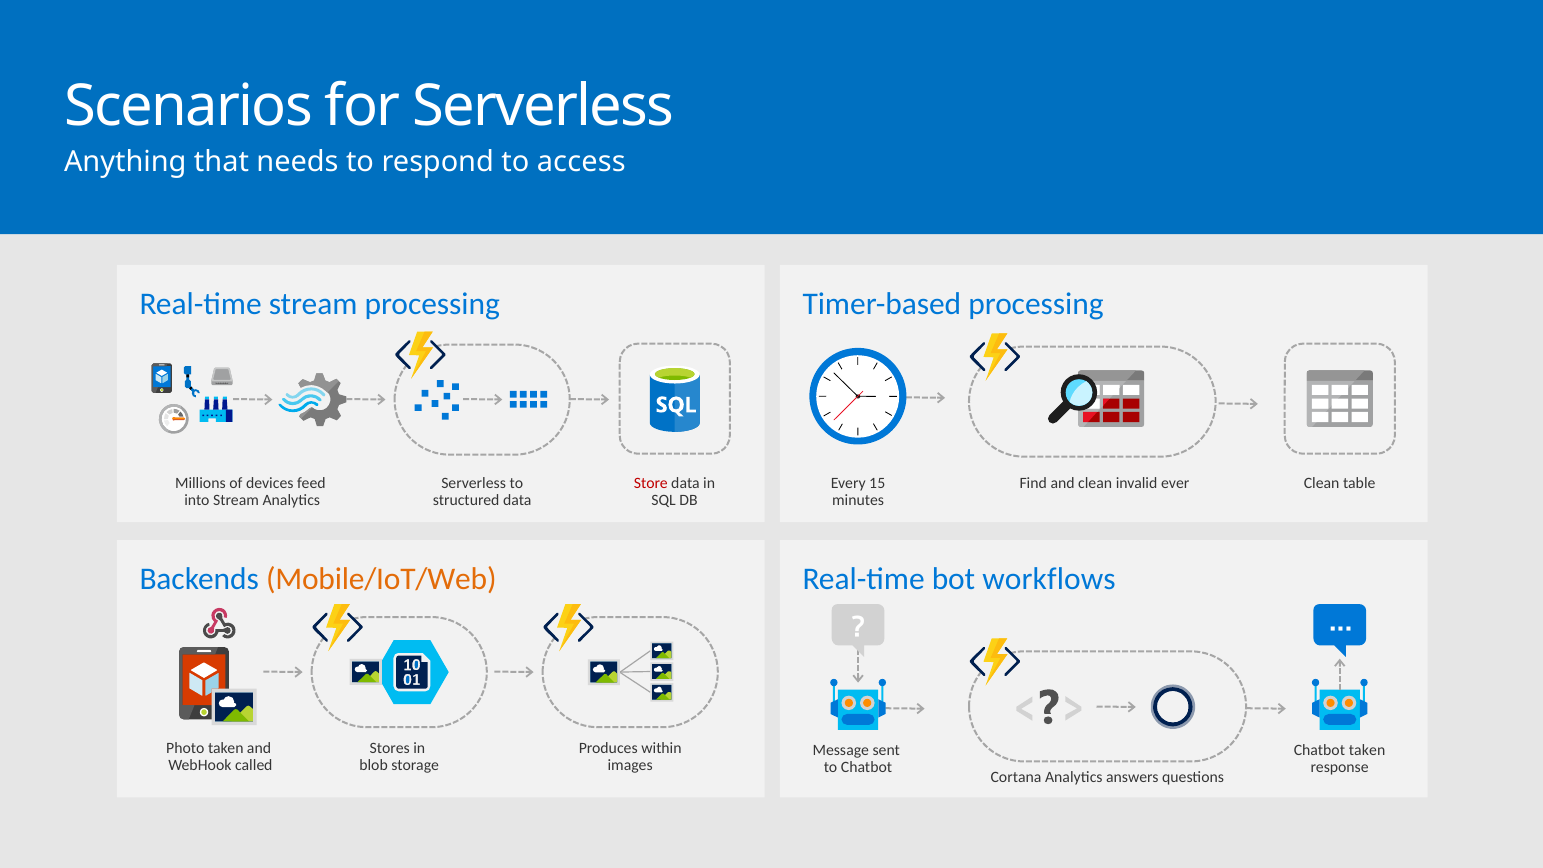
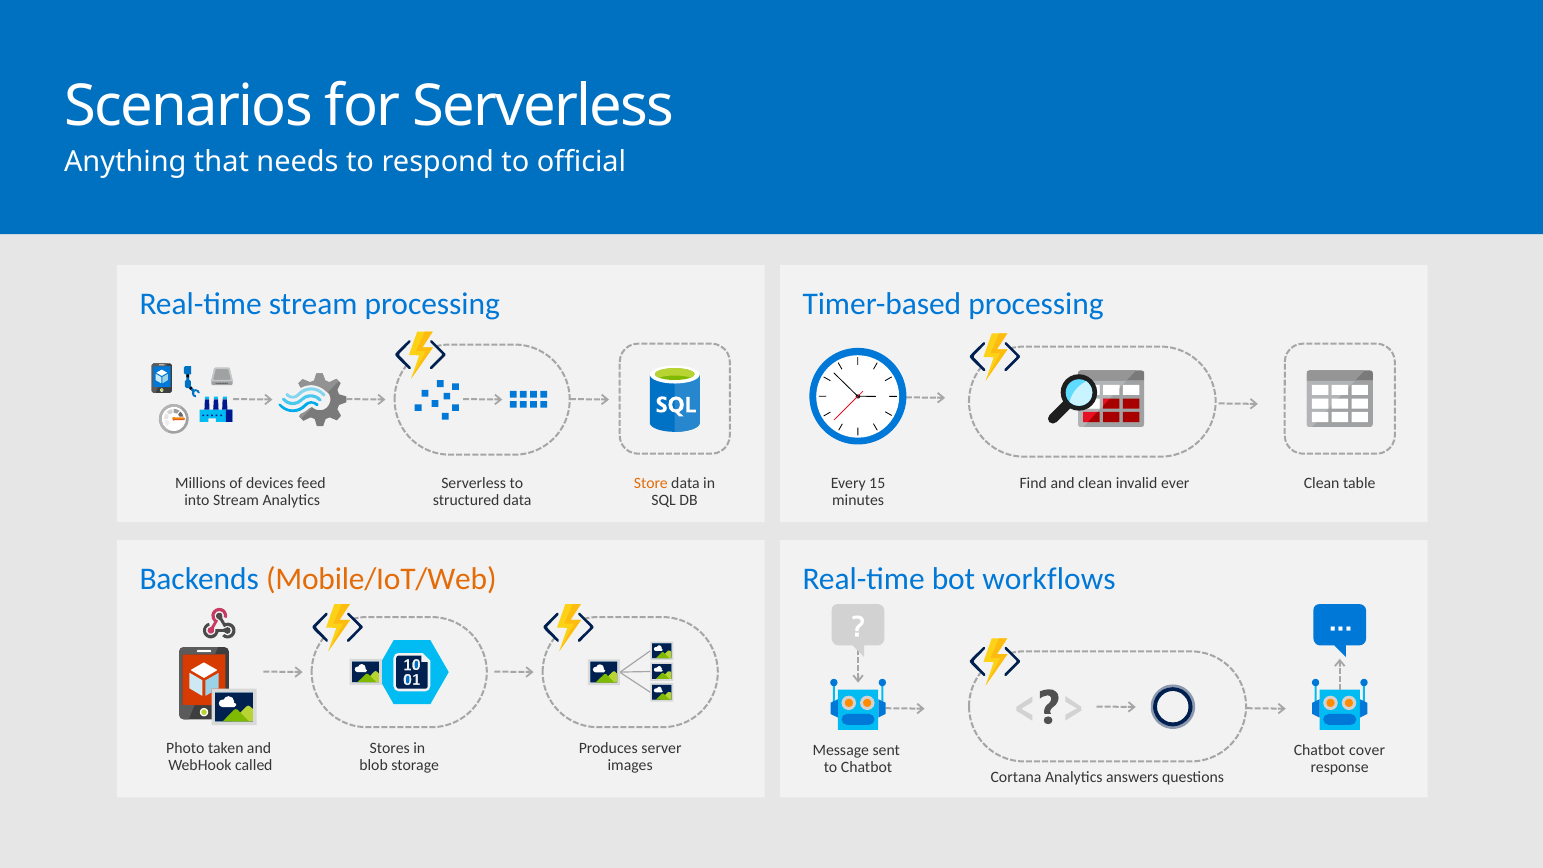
access: access -> official
Store colour: red -> orange
within: within -> server
Chatbot taken: taken -> cover
